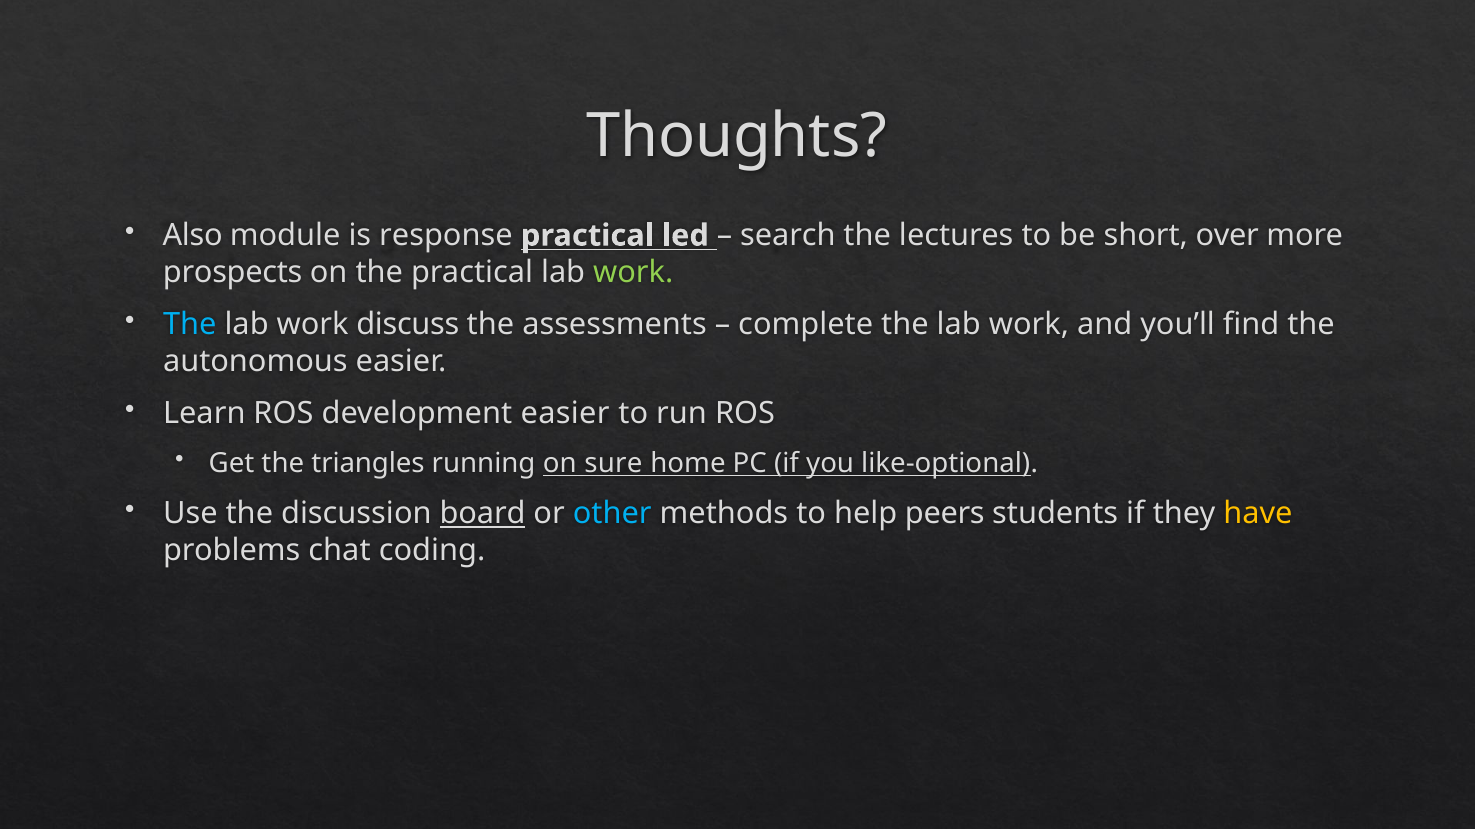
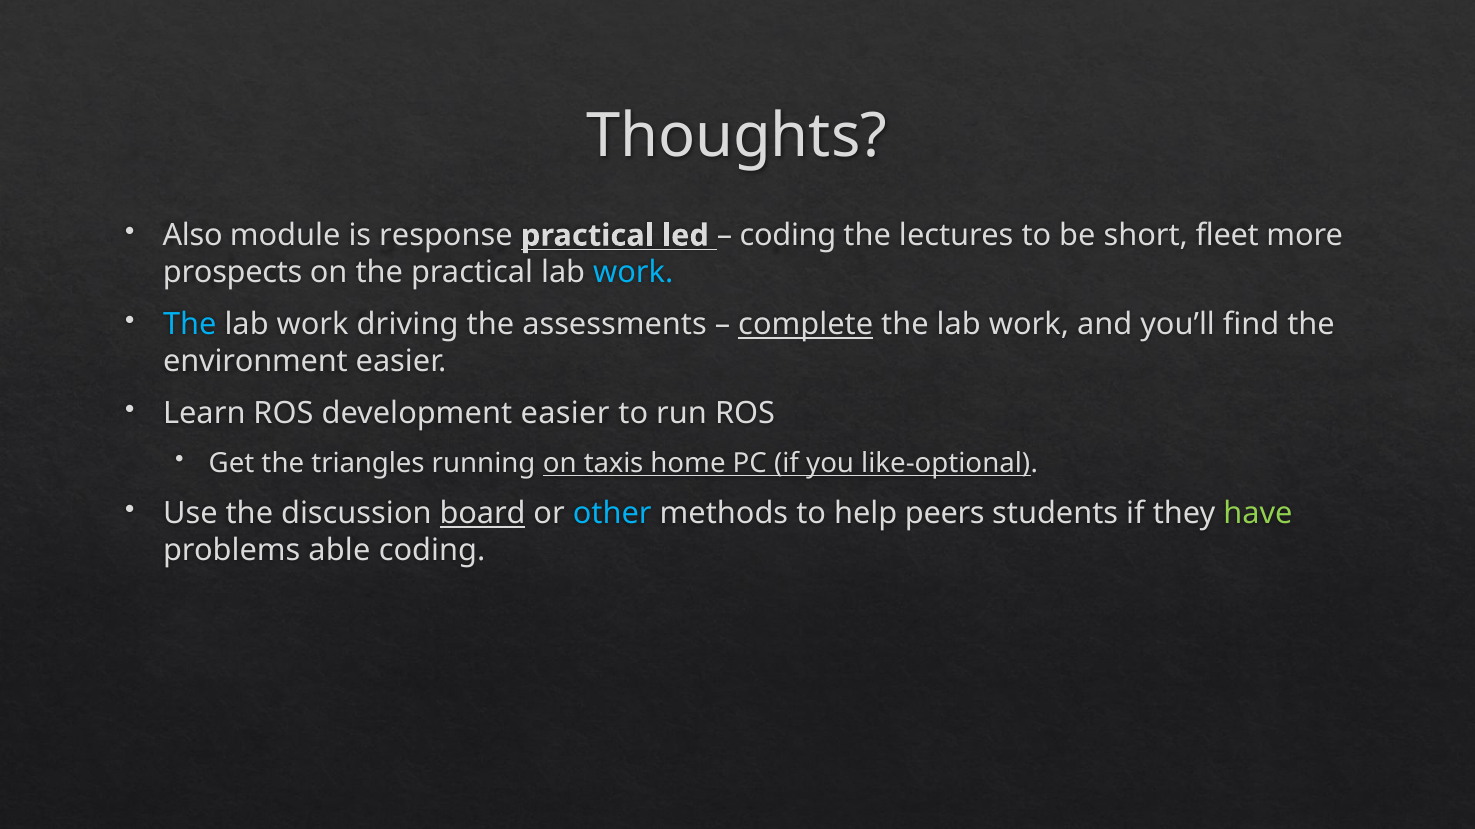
search at (788, 236): search -> coding
over: over -> fleet
work at (633, 273) colour: light green -> light blue
discuss: discuss -> driving
complete underline: none -> present
autonomous: autonomous -> environment
sure: sure -> taxis
have colour: yellow -> light green
chat: chat -> able
